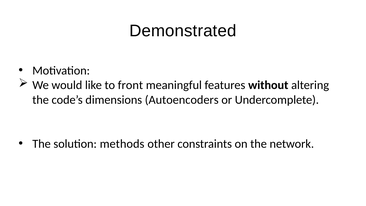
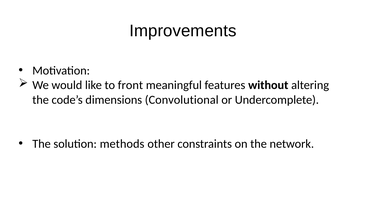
Demonstrated: Demonstrated -> Improvements
Autoencoders: Autoencoders -> Convolutional
